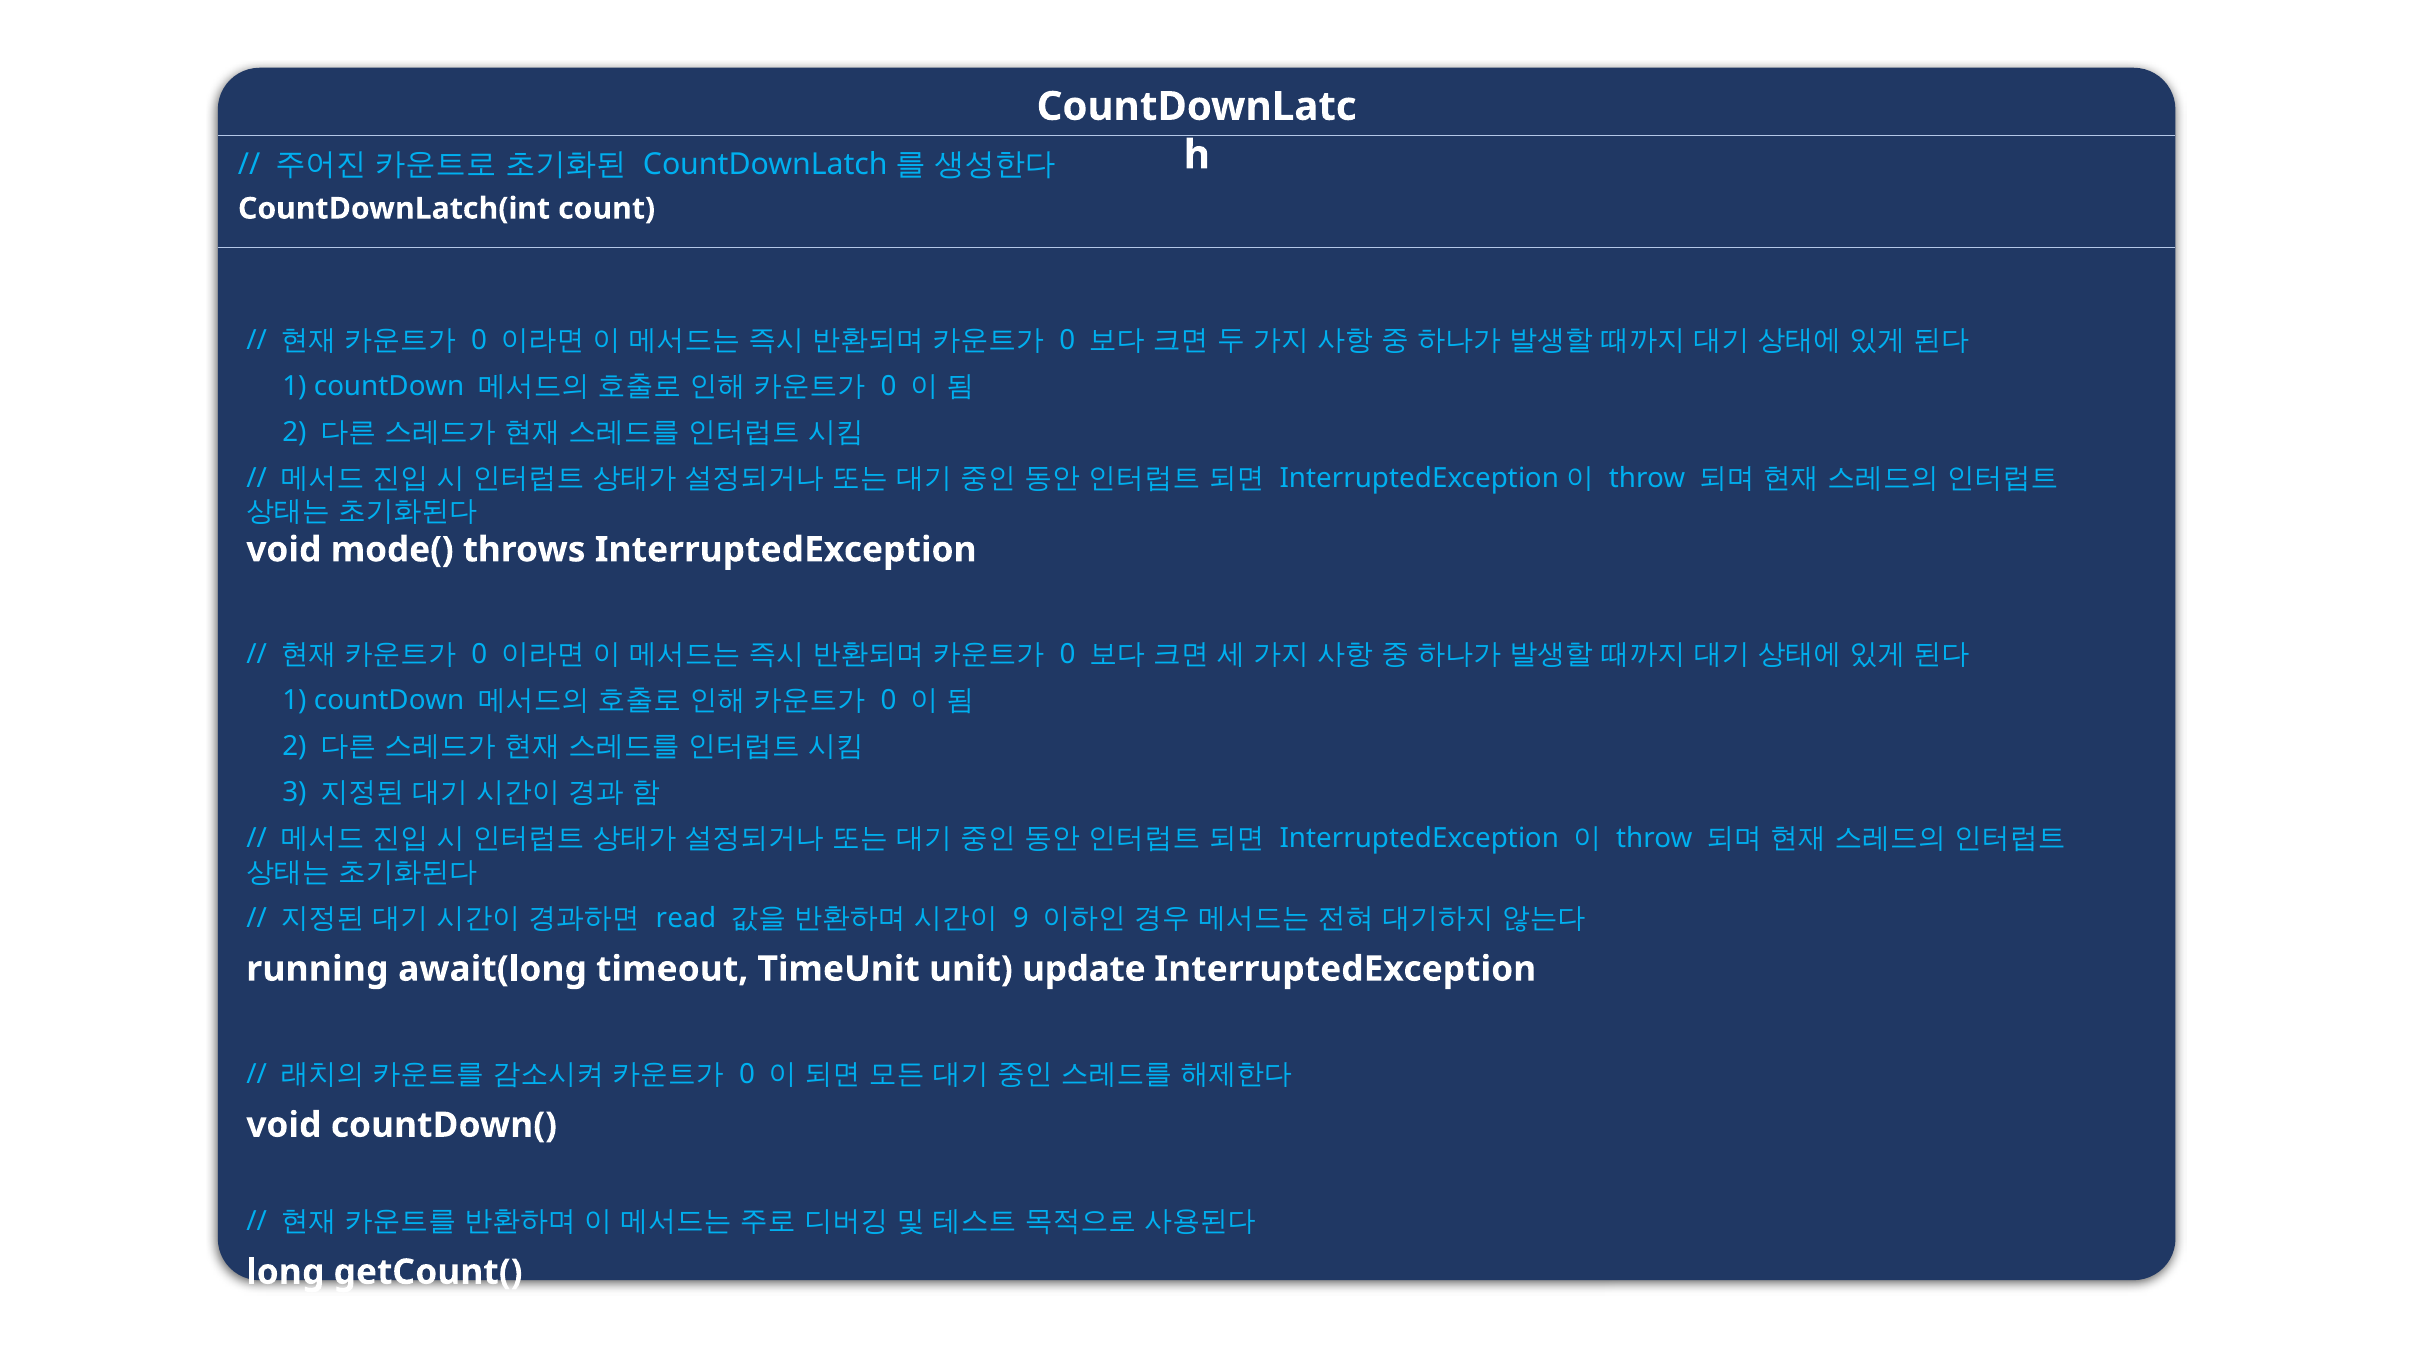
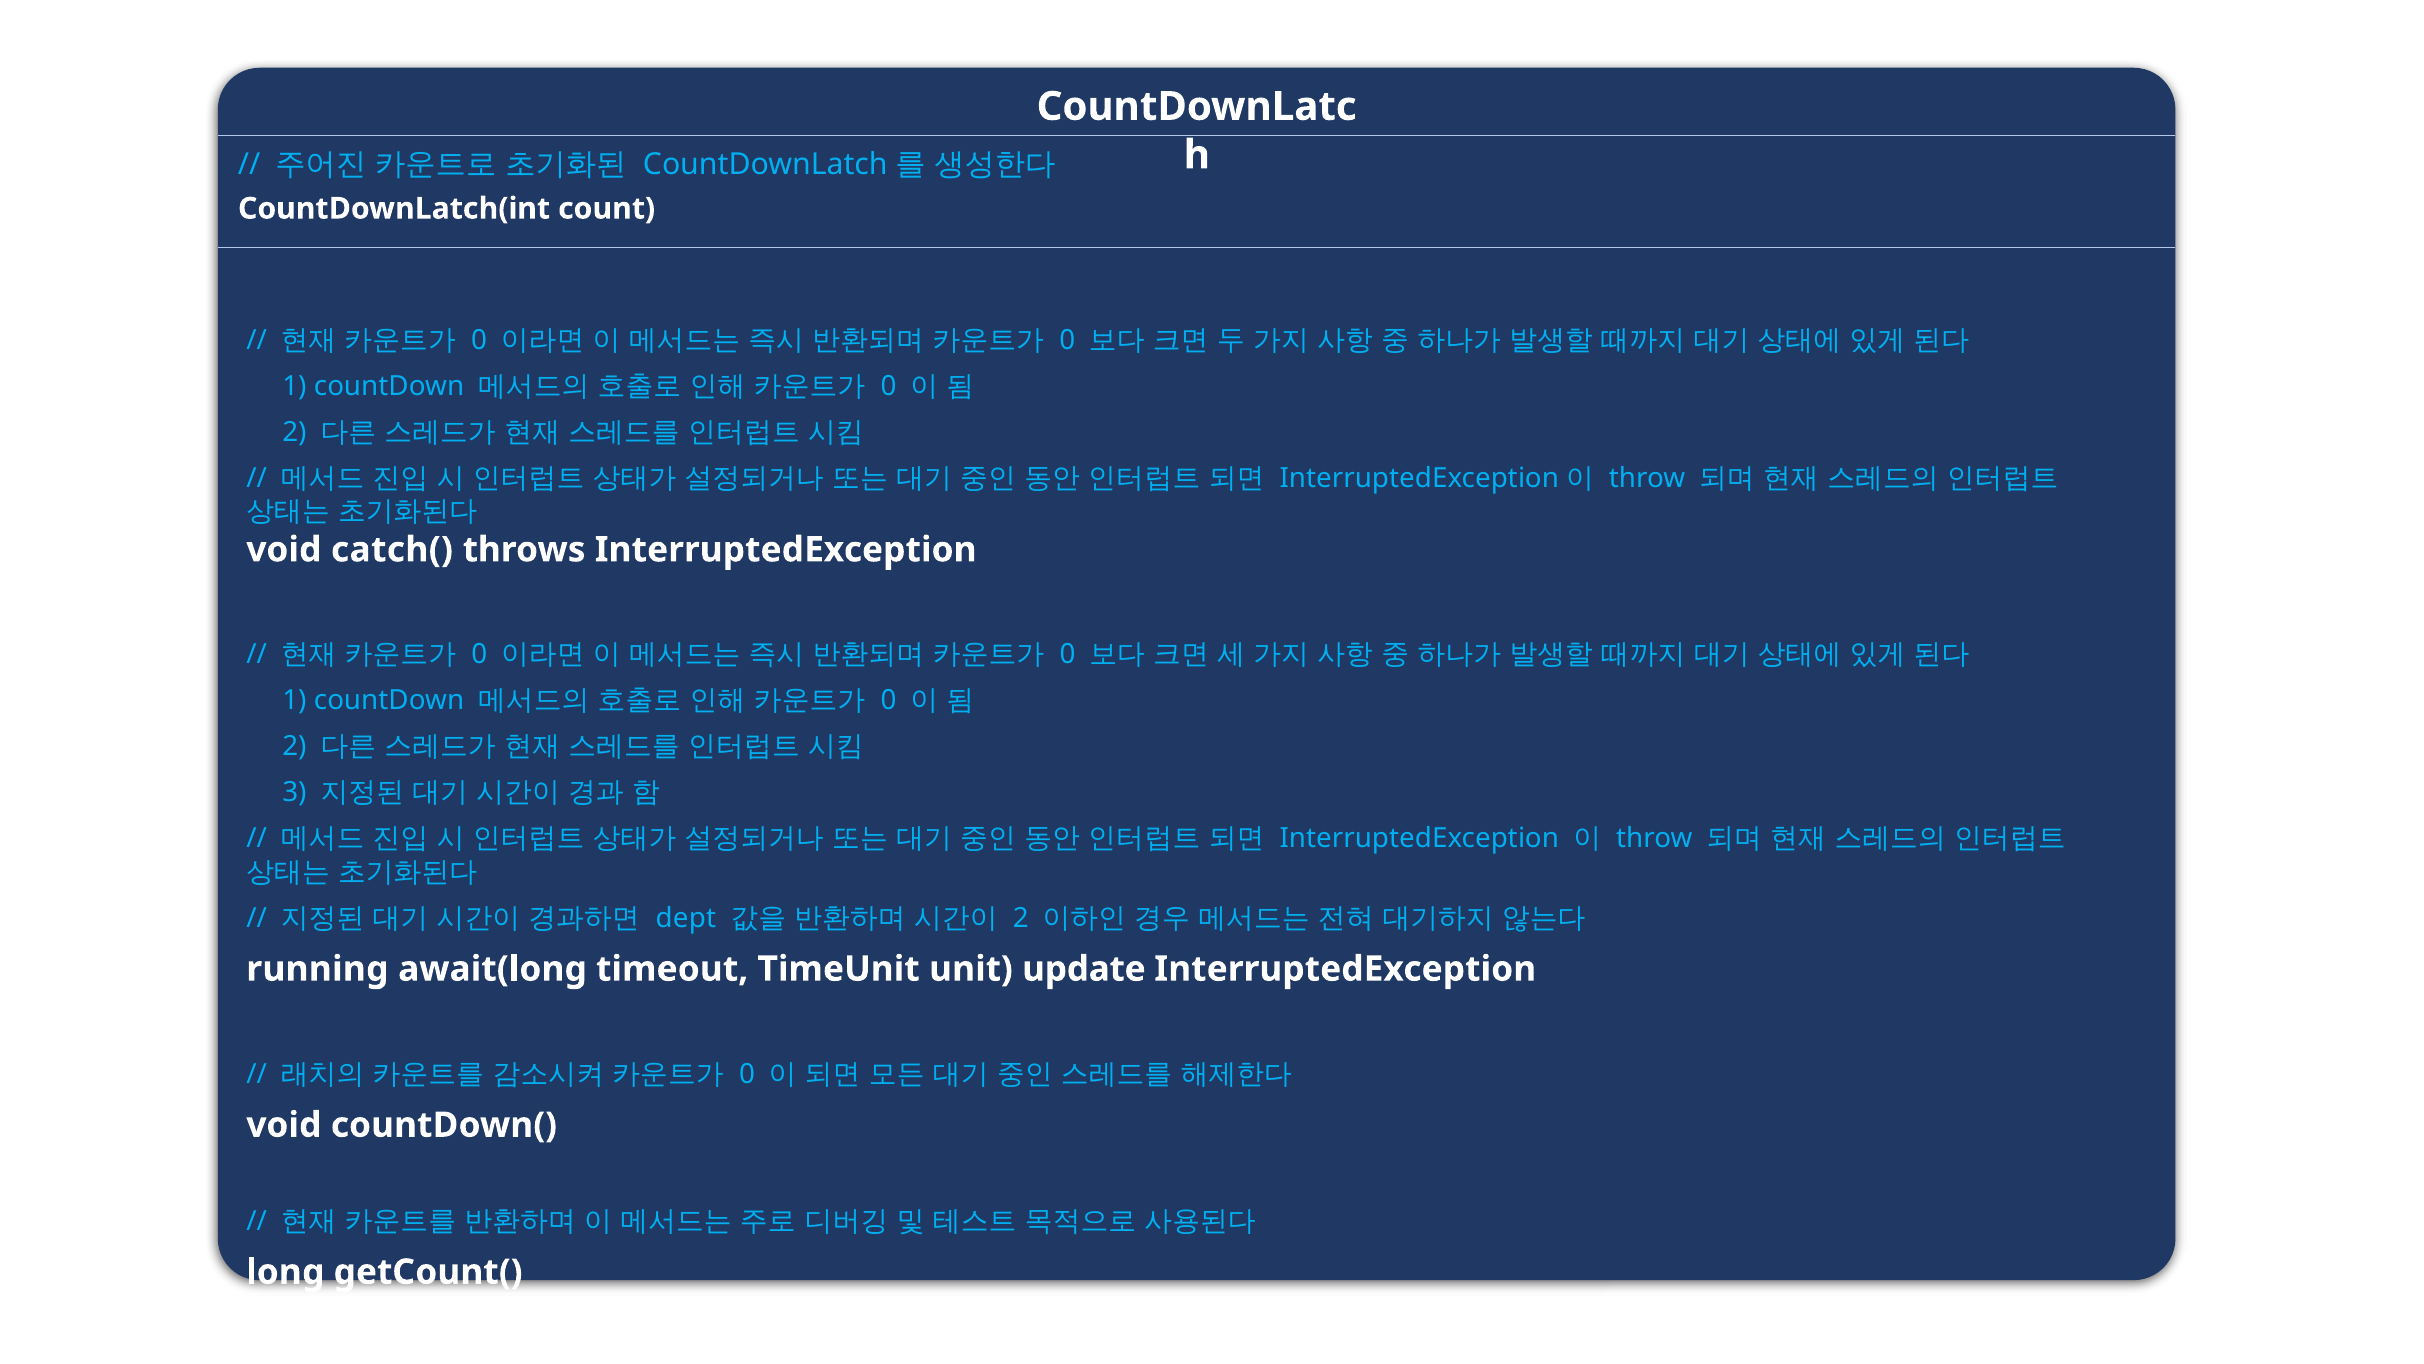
mode(: mode( -> catch(
read: read -> dept
9 at (1021, 918): 9 -> 2
